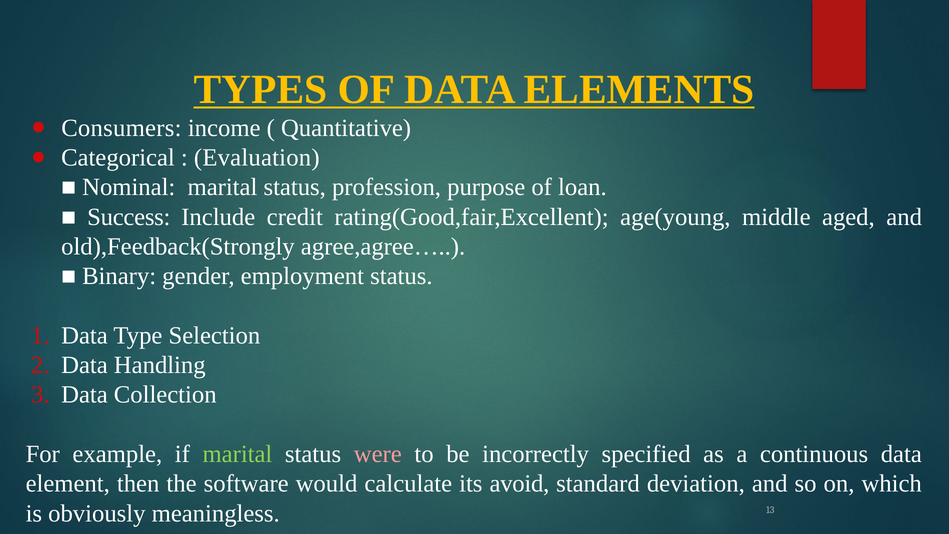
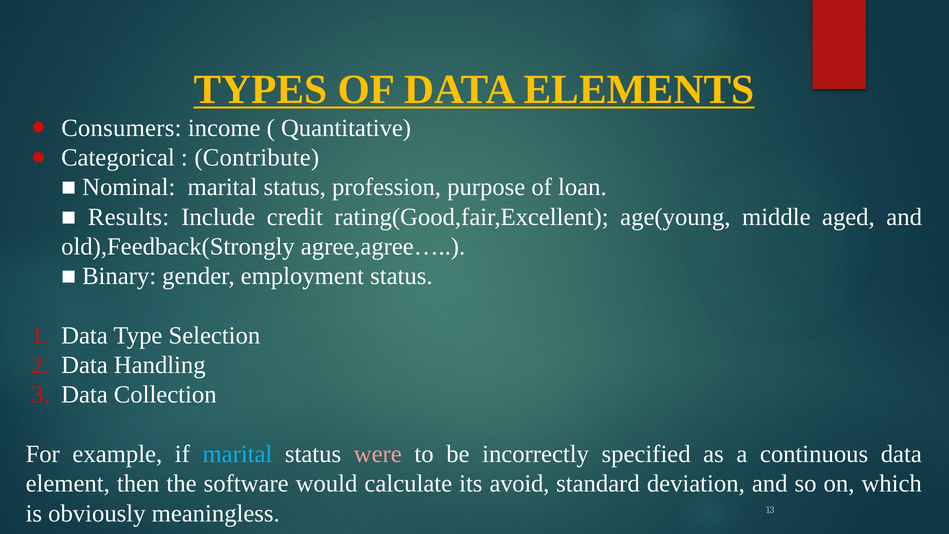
Evaluation: Evaluation -> Contribute
Success: Success -> Results
marital at (237, 454) colour: light green -> light blue
